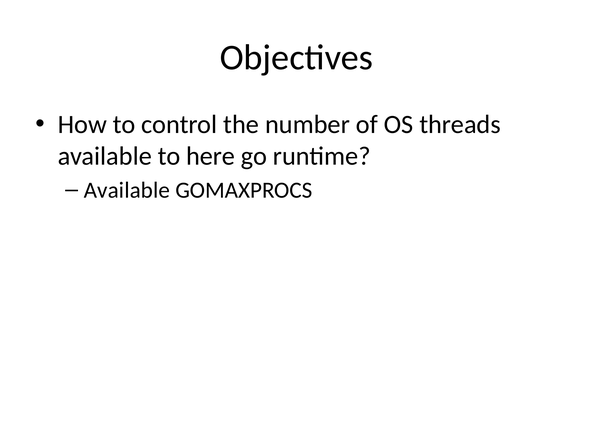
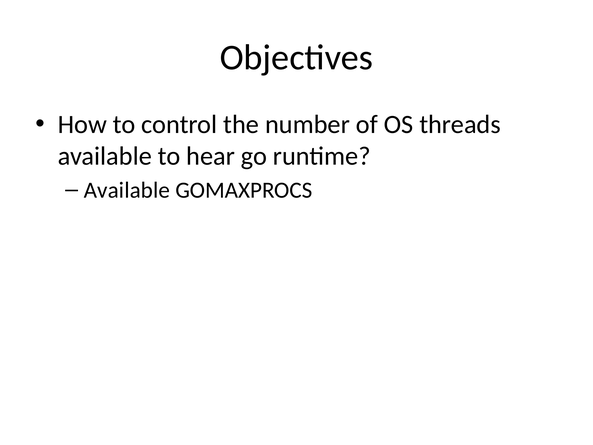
here: here -> hear
